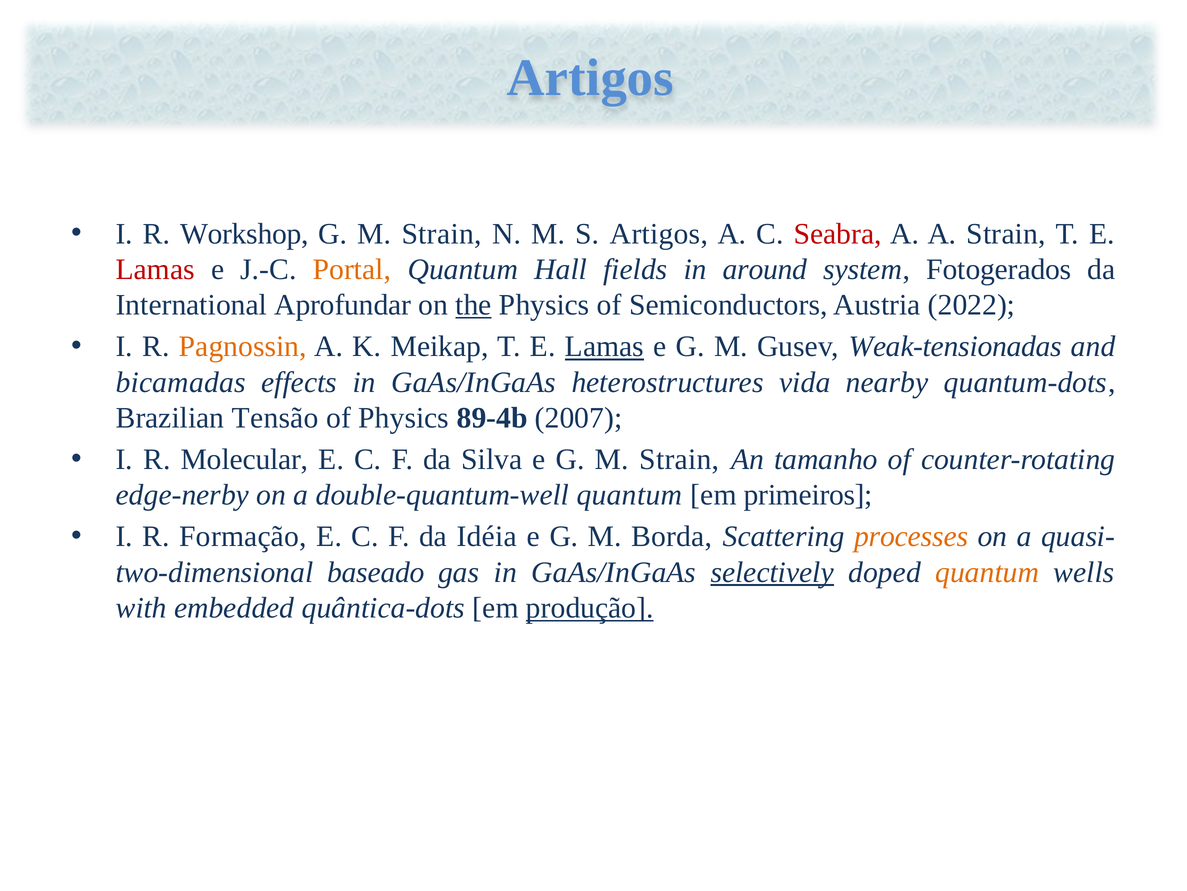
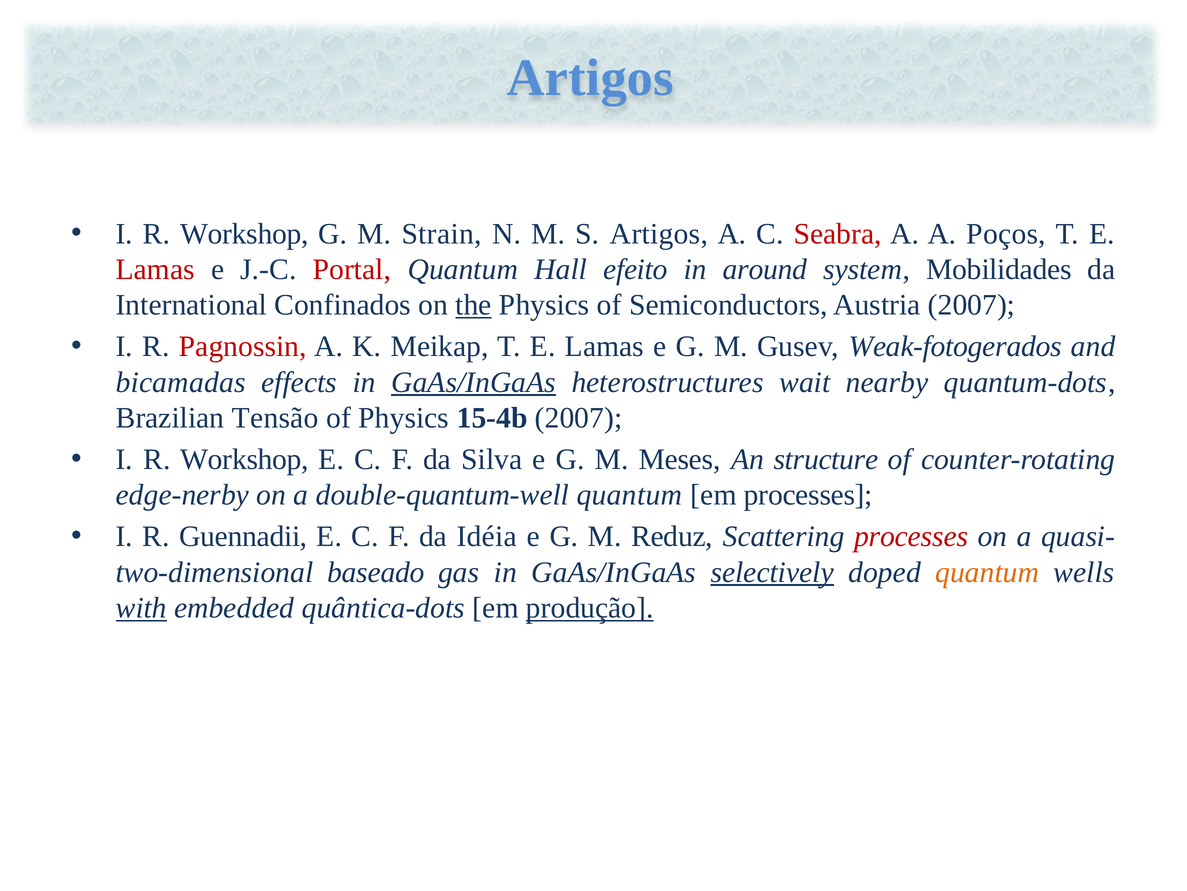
A Strain: Strain -> Poços
Portal colour: orange -> red
fields: fields -> efeito
Fotogerados: Fotogerados -> Mobilidades
Aprofundar: Aprofundar -> Confinados
Austria 2022: 2022 -> 2007
Pagnossin colour: orange -> red
Lamas at (604, 346) underline: present -> none
Weak-tensionadas: Weak-tensionadas -> Weak-fotogerados
GaAs/InGaAs at (474, 382) underline: none -> present
vida: vida -> wait
89-4b: 89-4b -> 15-4b
Molecular at (244, 459): Molecular -> Workshop
e G M Strain: Strain -> Meses
tamanho: tamanho -> structure
em primeiros: primeiros -> processes
Formação: Formação -> Guennadii
Borda: Borda -> Reduz
processes at (911, 536) colour: orange -> red
with underline: none -> present
